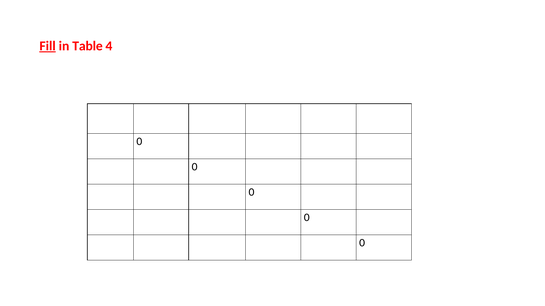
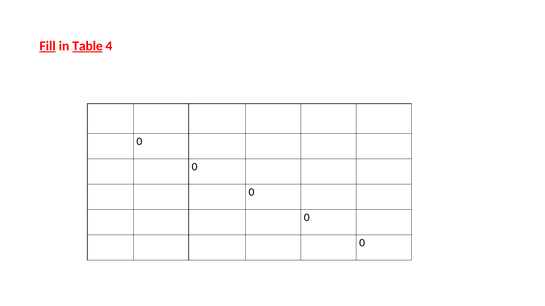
Table underline: none -> present
